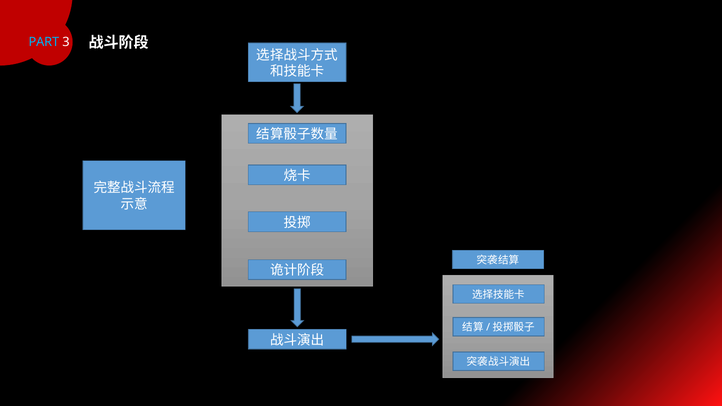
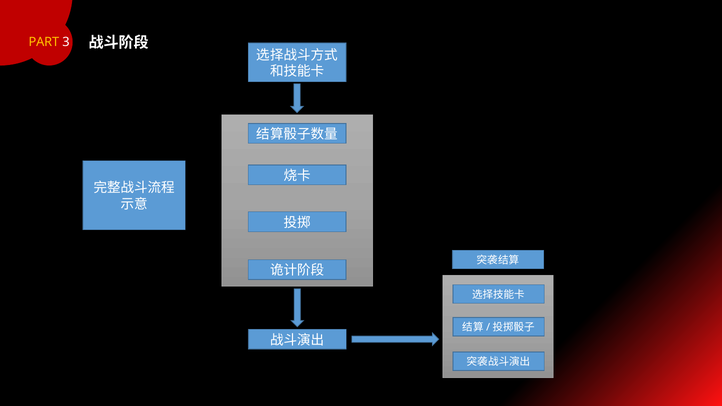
PART colour: light blue -> yellow
